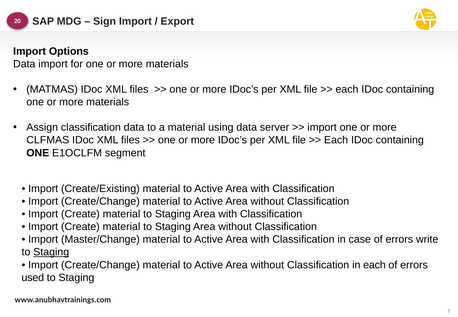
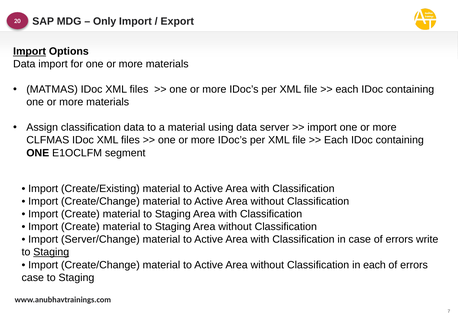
Sign: Sign -> Only
Import at (30, 51) underline: none -> present
Master/Change: Master/Change -> Server/Change
used at (33, 278): used -> case
